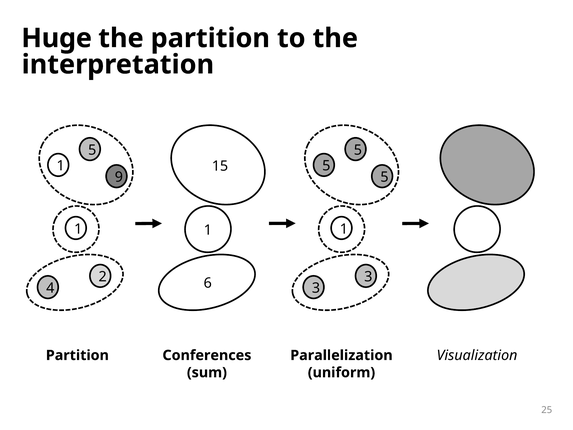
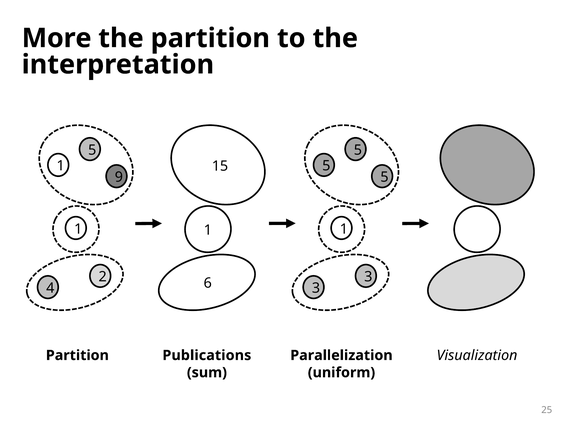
Huge: Huge -> More
Conferences: Conferences -> Publications
